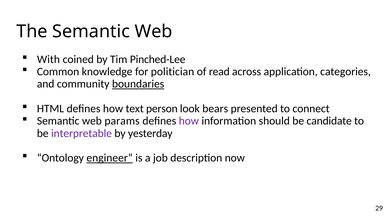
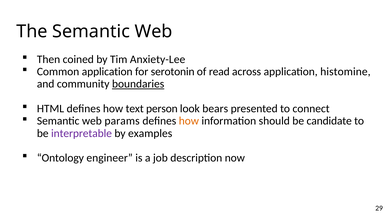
With: With -> Then
Pinched-Lee: Pinched-Lee -> Anxiety-Lee
Common knowledge: knowledge -> application
politician: politician -> serotonin
categories: categories -> histomine
how at (189, 121) colour: purple -> orange
yesterday: yesterday -> examples
engineer underline: present -> none
